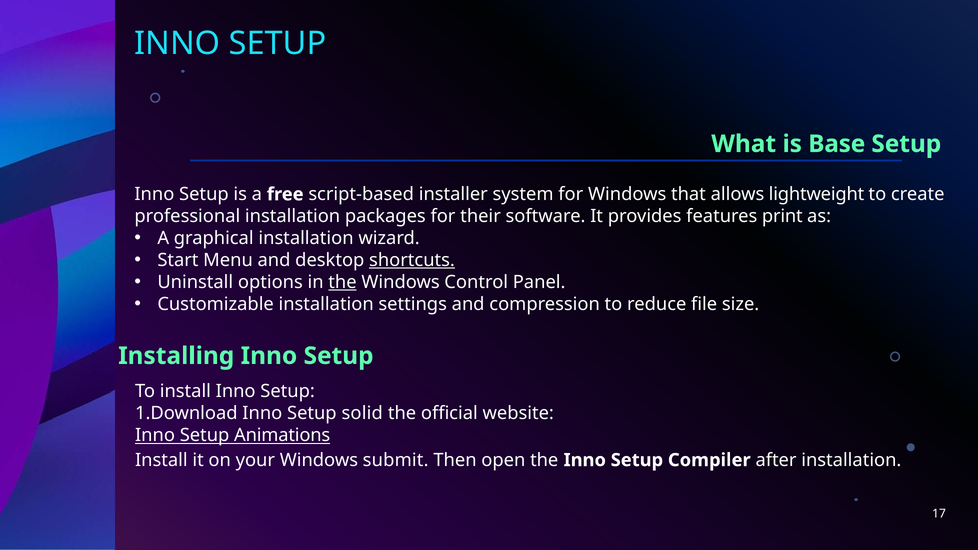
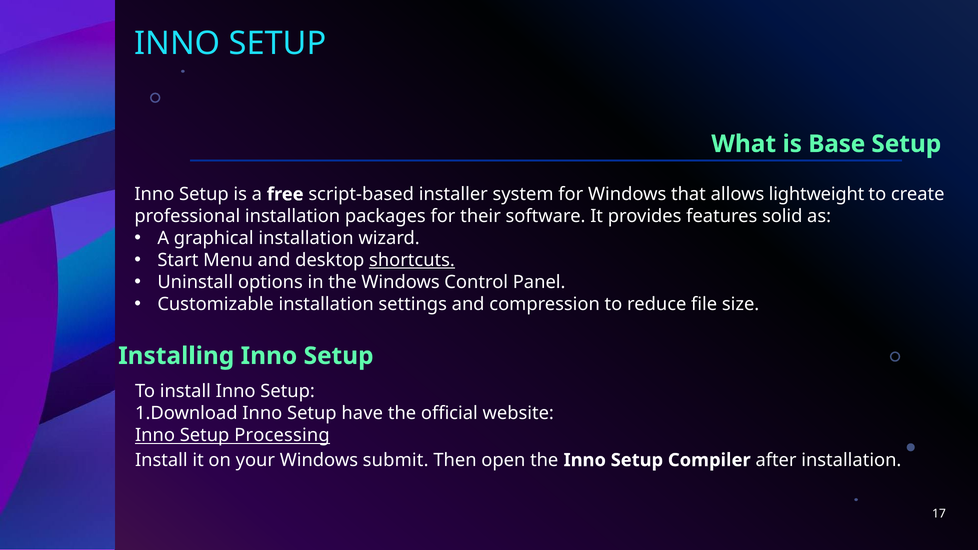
print: print -> solid
the at (342, 282) underline: present -> none
solid: solid -> have
Animations: Animations -> Processing
